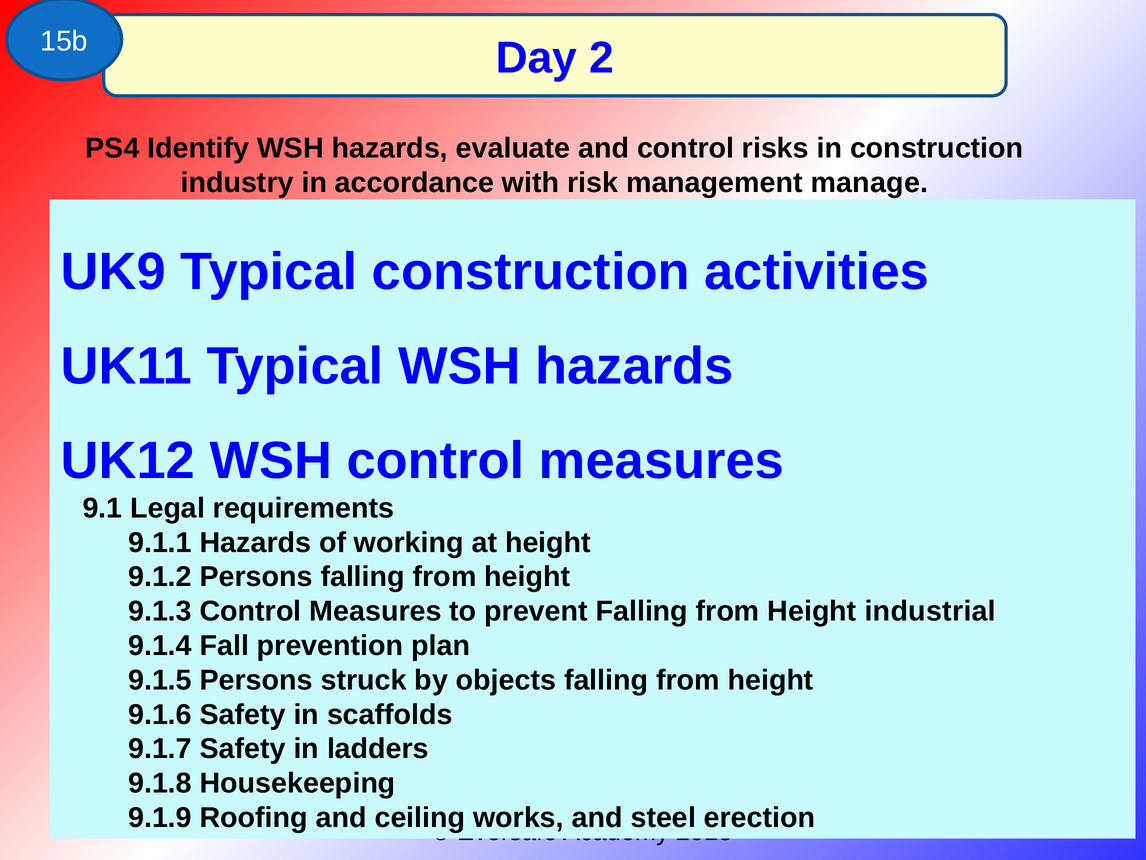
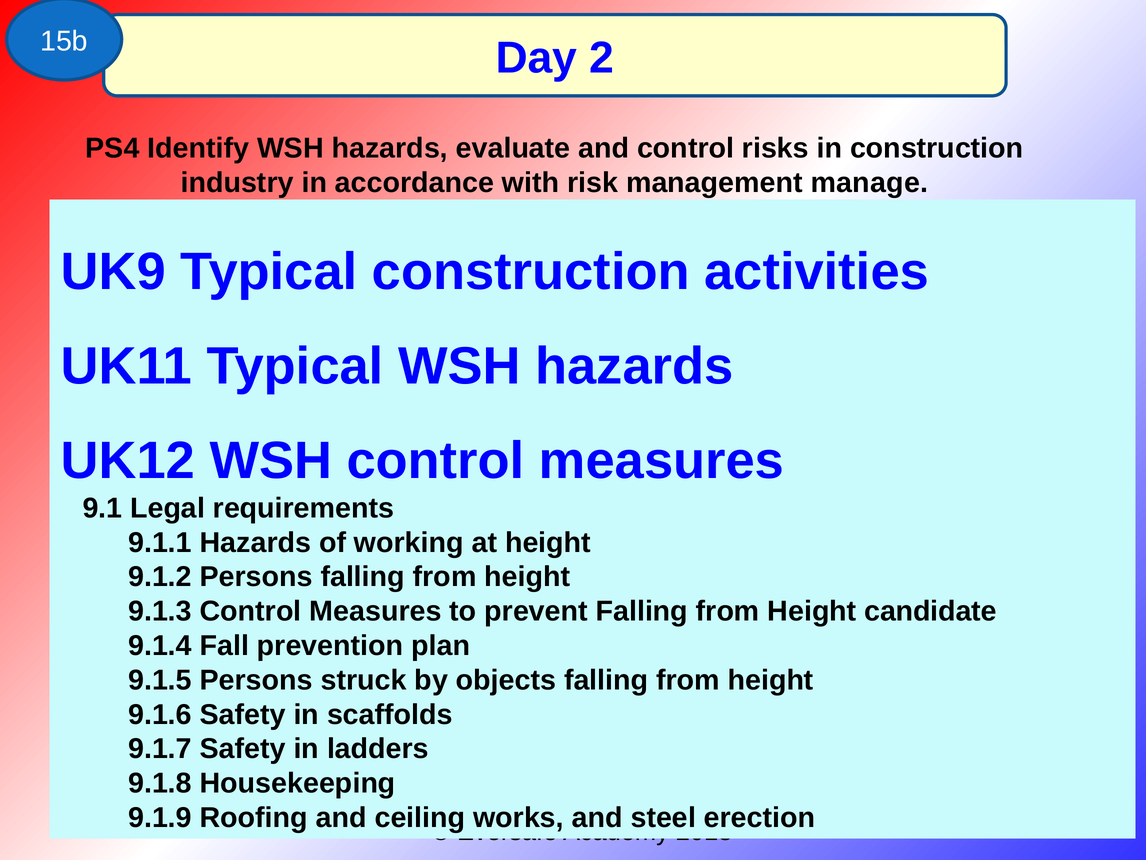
industrial: industrial -> candidate
